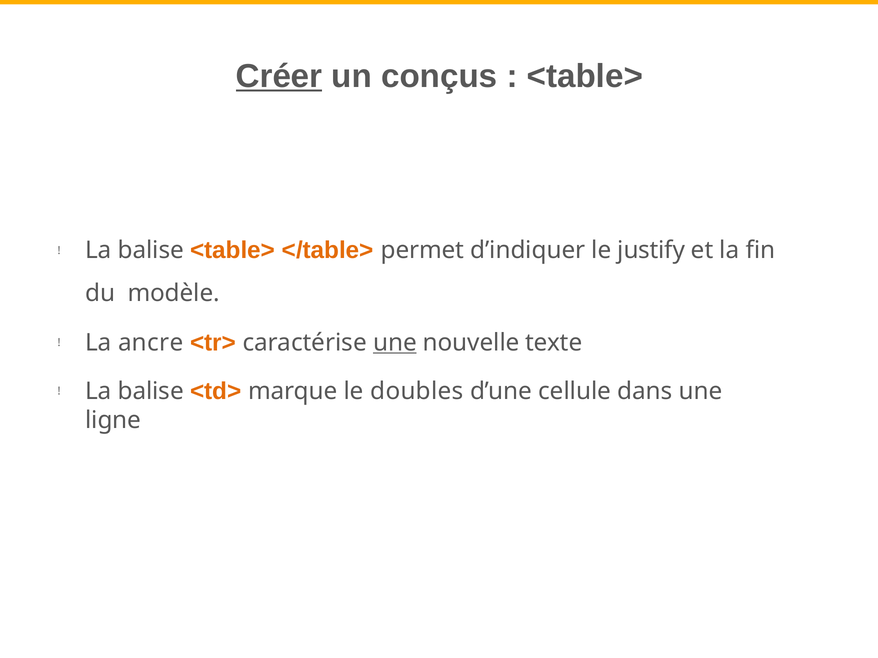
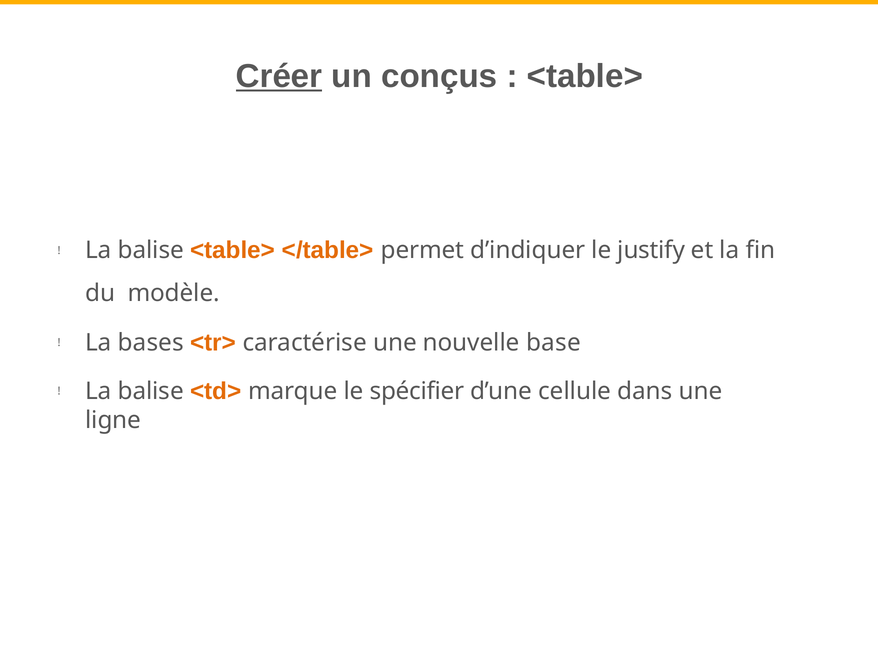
ancre: ancre -> bases
une at (395, 343) underline: present -> none
texte: texte -> base
doubles: doubles -> spécifier
